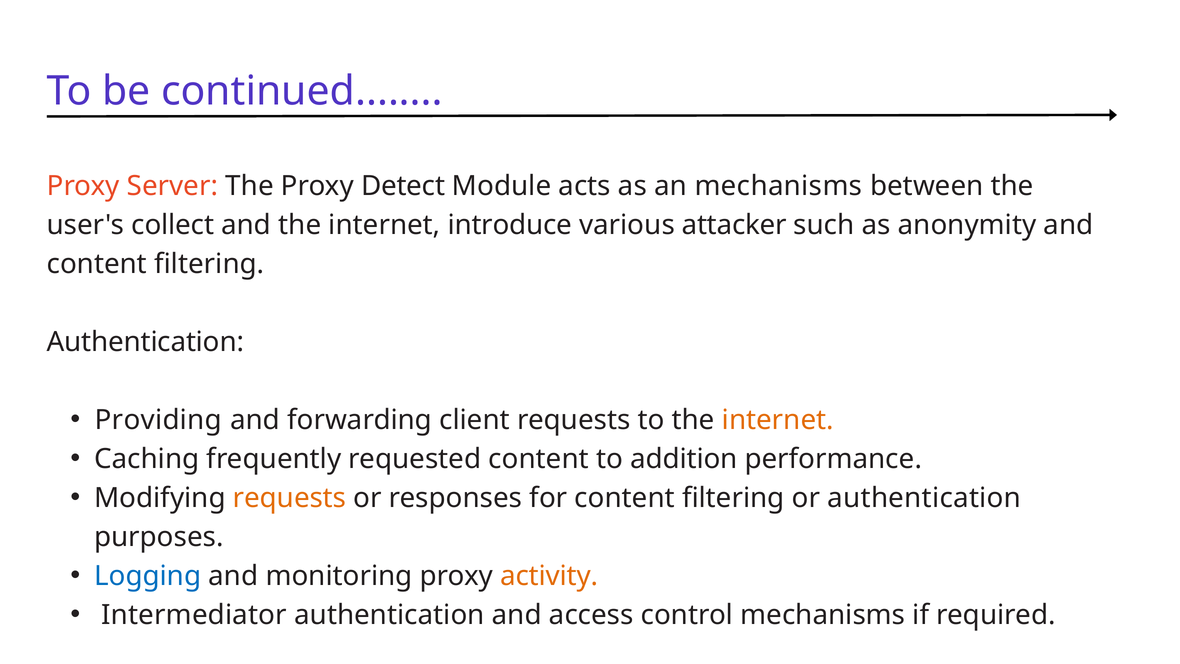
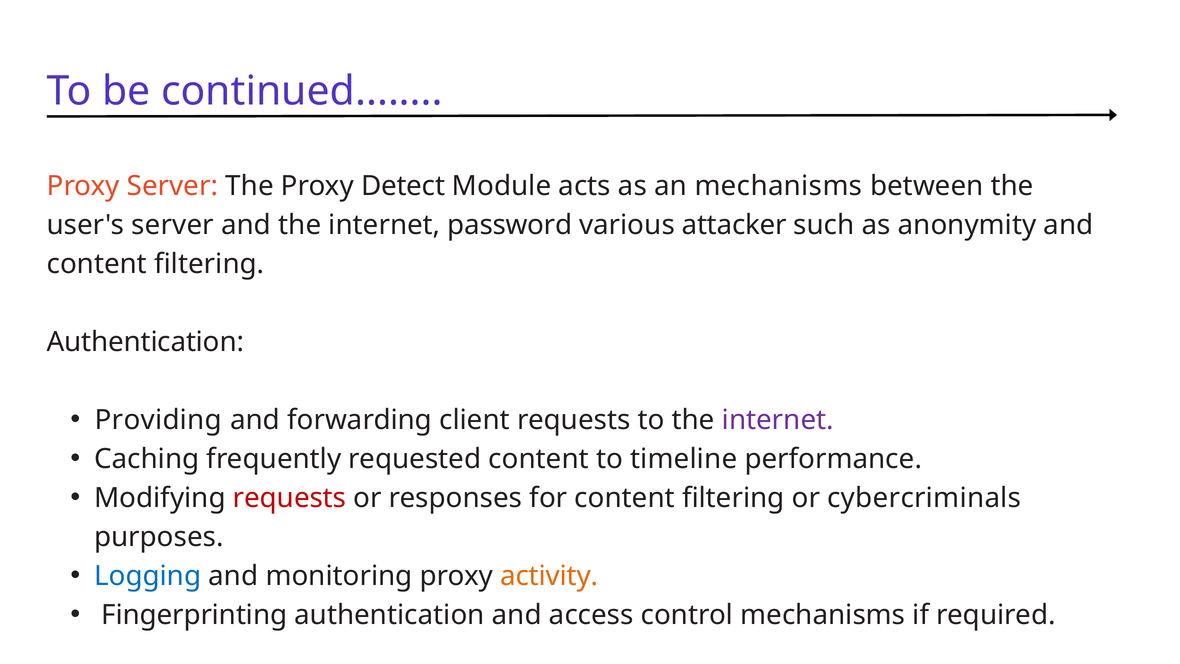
user's collect: collect -> server
introduce: introduce -> password
internet at (778, 420) colour: orange -> purple
addition: addition -> timeline
requests at (290, 498) colour: orange -> red
or authentication: authentication -> cybercriminals
Intermediator: Intermediator -> Fingerprinting
